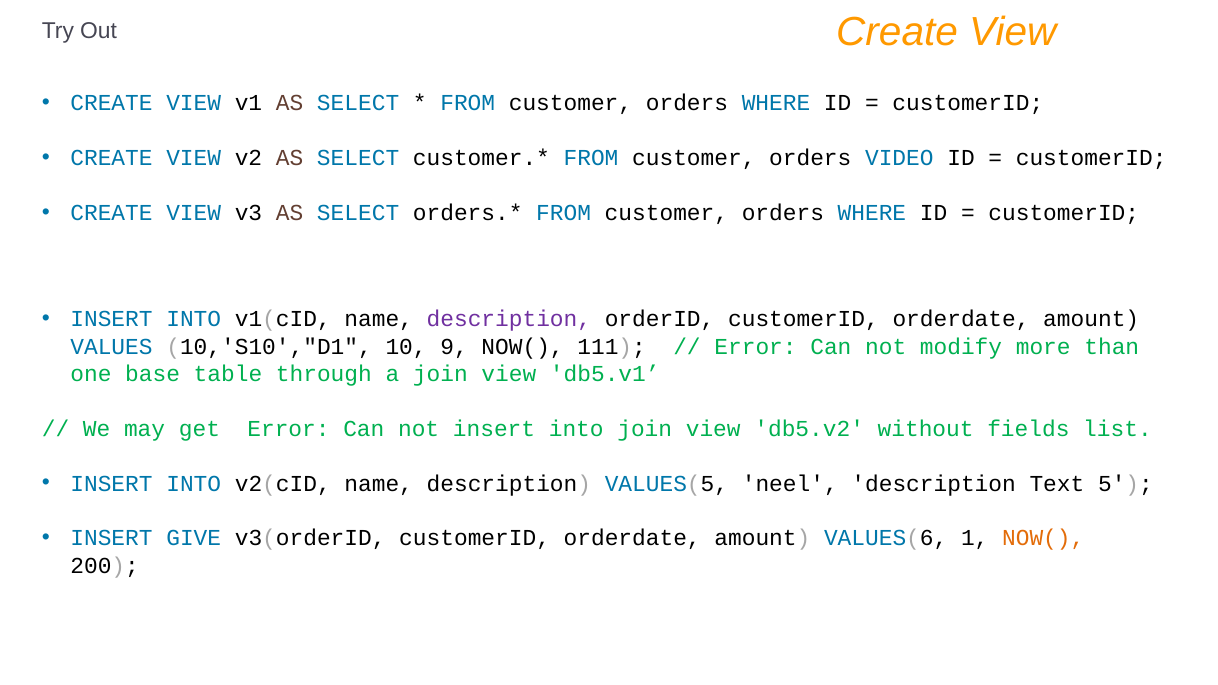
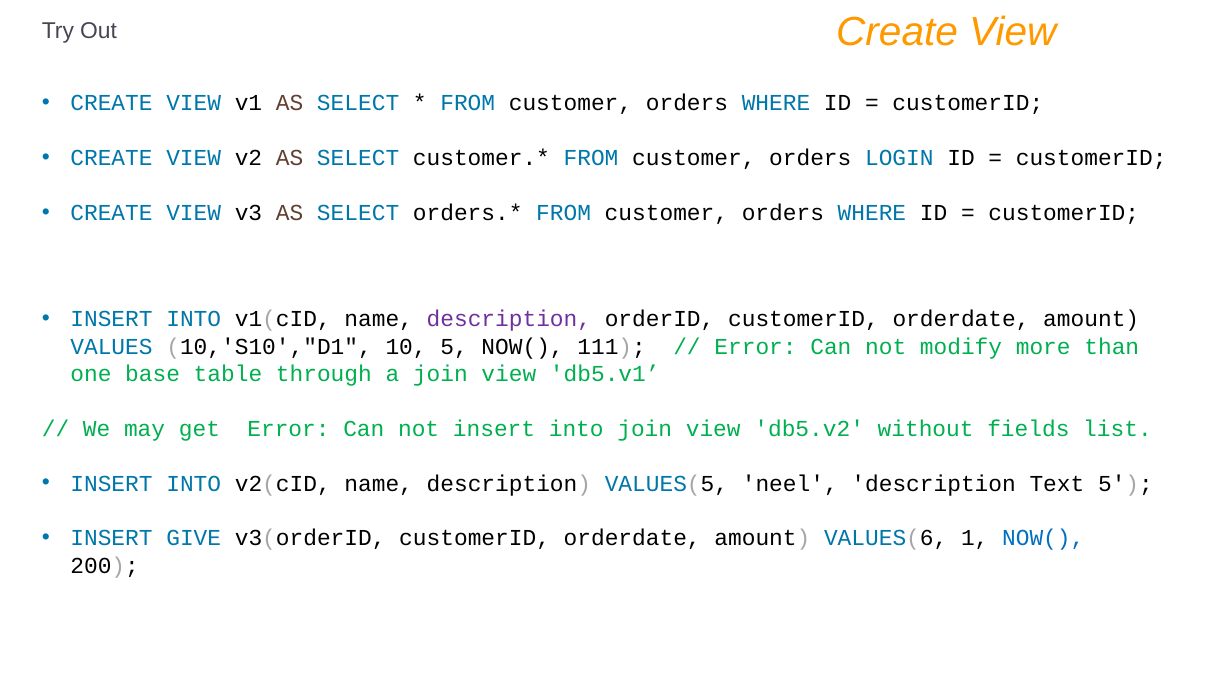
VIDEO: VIDEO -> LOGIN
10 9: 9 -> 5
NOW( at (1043, 538) colour: orange -> blue
